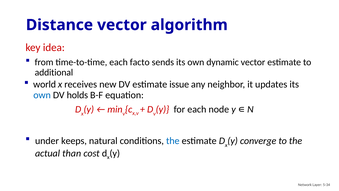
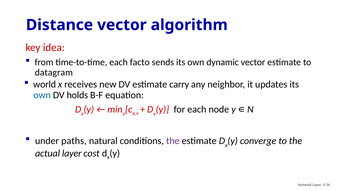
additional: additional -> datagram
issue: issue -> carry
keeps: keeps -> paths
the at (173, 141) colour: blue -> purple
actual than: than -> layer
